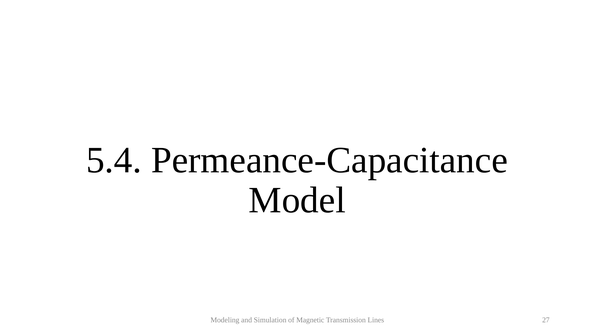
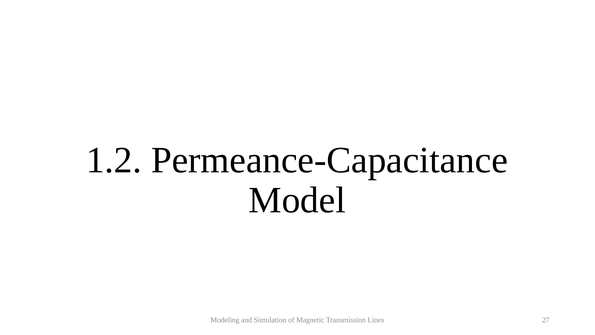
5.4: 5.4 -> 1.2
